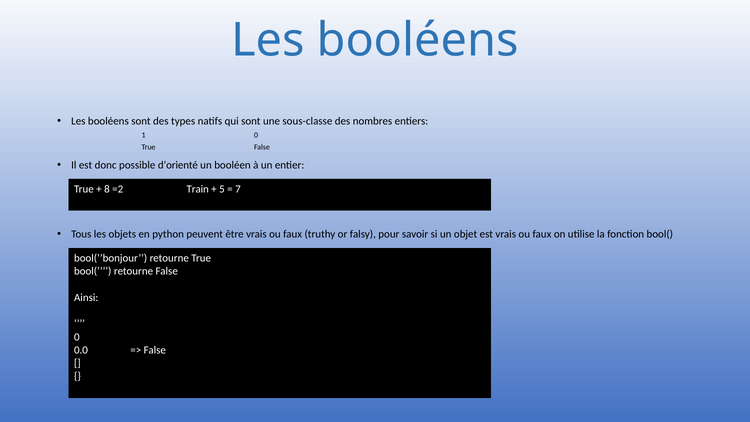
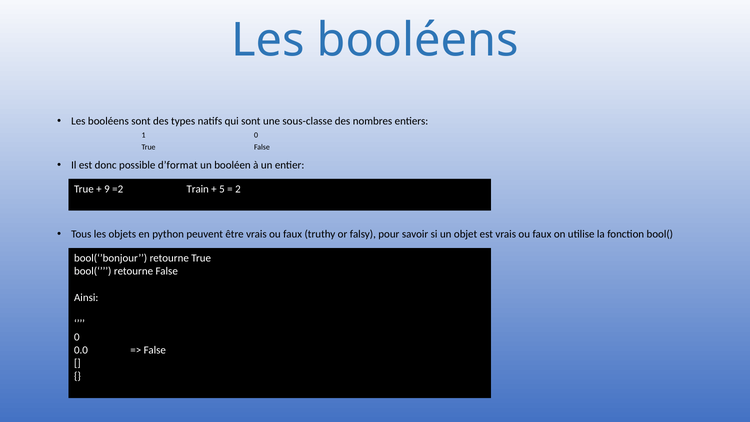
d’orienté: d’orienté -> d’format
8: 8 -> 9
7: 7 -> 2
